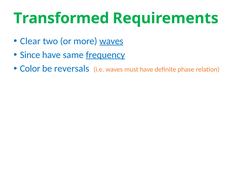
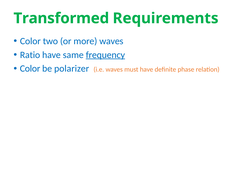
Clear at (30, 41): Clear -> Color
waves at (111, 41) underline: present -> none
Since: Since -> Ratio
reversals: reversals -> polarizer
